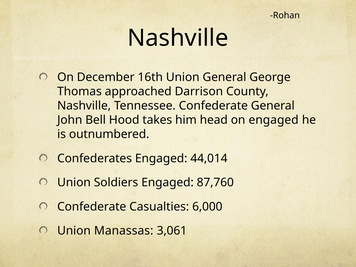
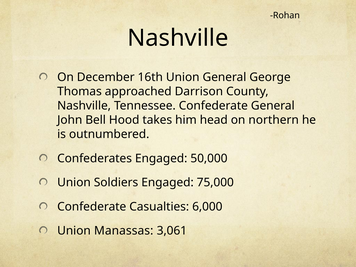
on engaged: engaged -> northern
44,014: 44,014 -> 50,000
87,760: 87,760 -> 75,000
